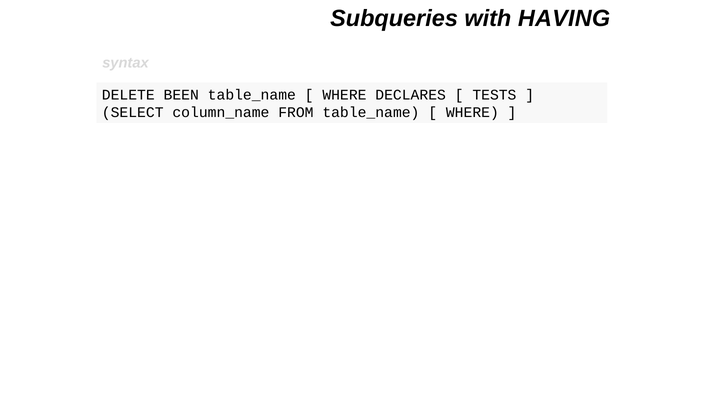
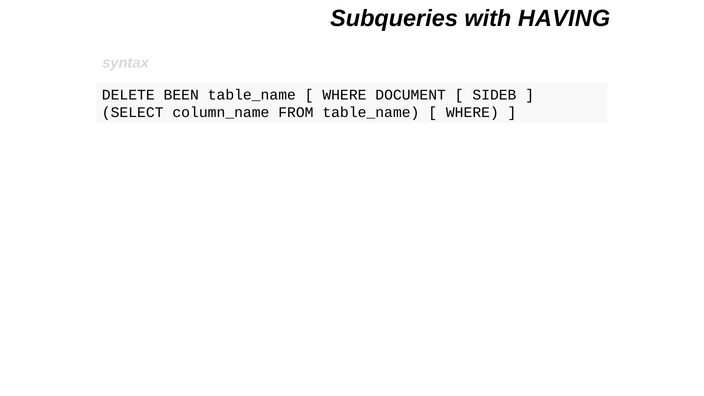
DECLARES: DECLARES -> DOCUMENT
TESTS: TESTS -> SIDEB
